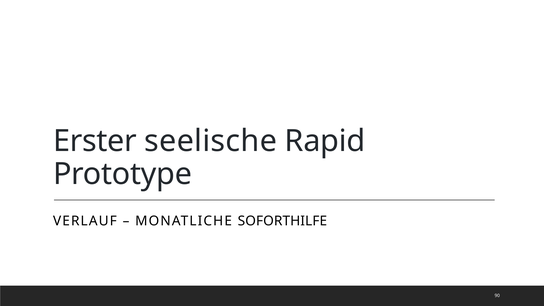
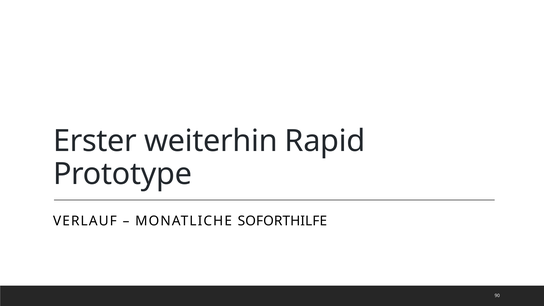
seelische: seelische -> weiterhin
